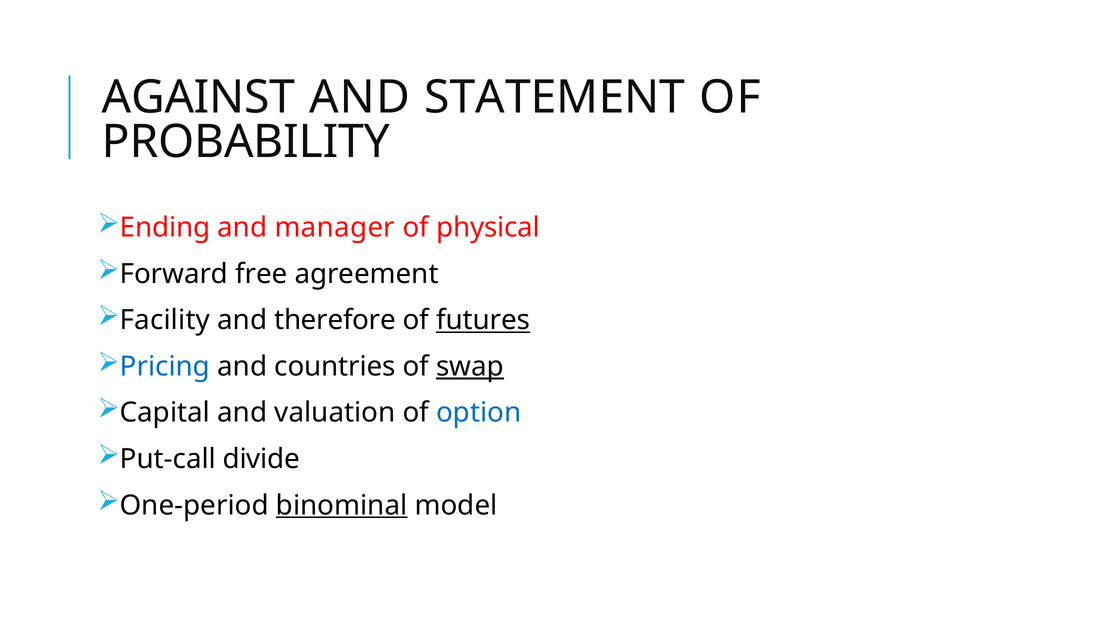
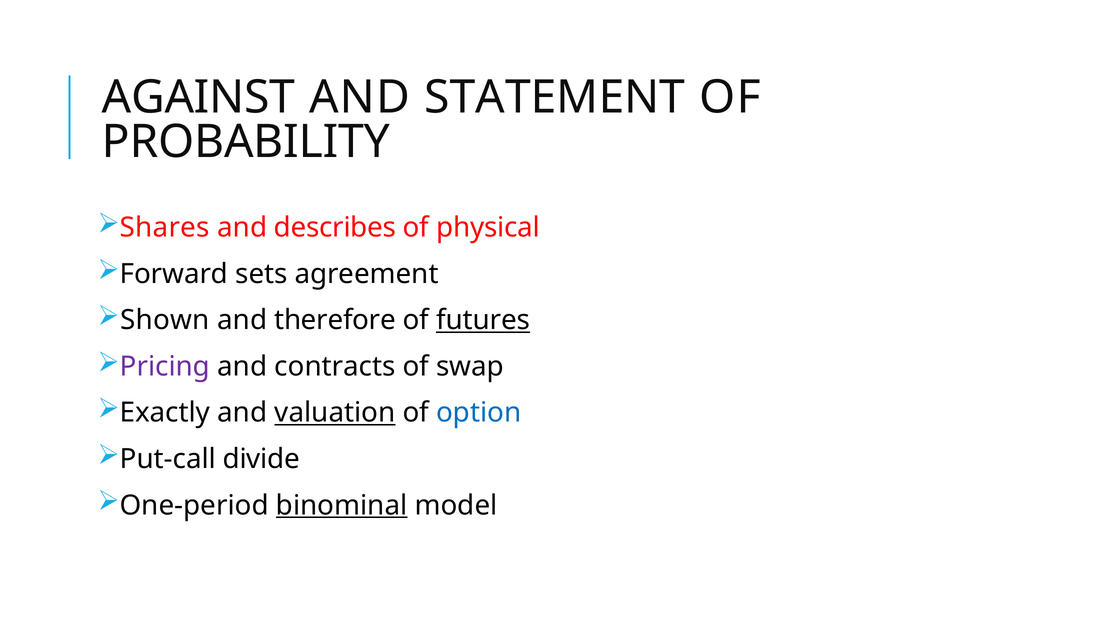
Ending: Ending -> Shares
manager: manager -> describes
free: free -> sets
Facility: Facility -> Shown
Pricing colour: blue -> purple
countries: countries -> contracts
swap underline: present -> none
Capital: Capital -> Exactly
valuation underline: none -> present
